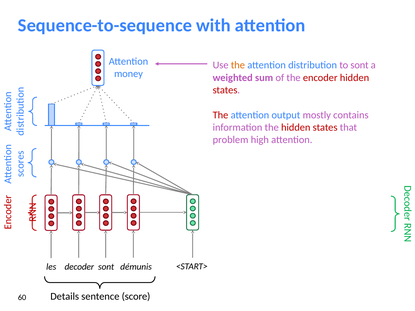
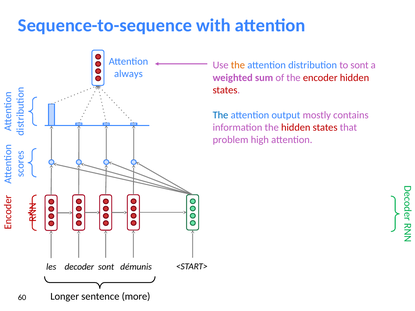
money: money -> always
The at (221, 115) colour: red -> blue
Details: Details -> Longer
score: score -> more
